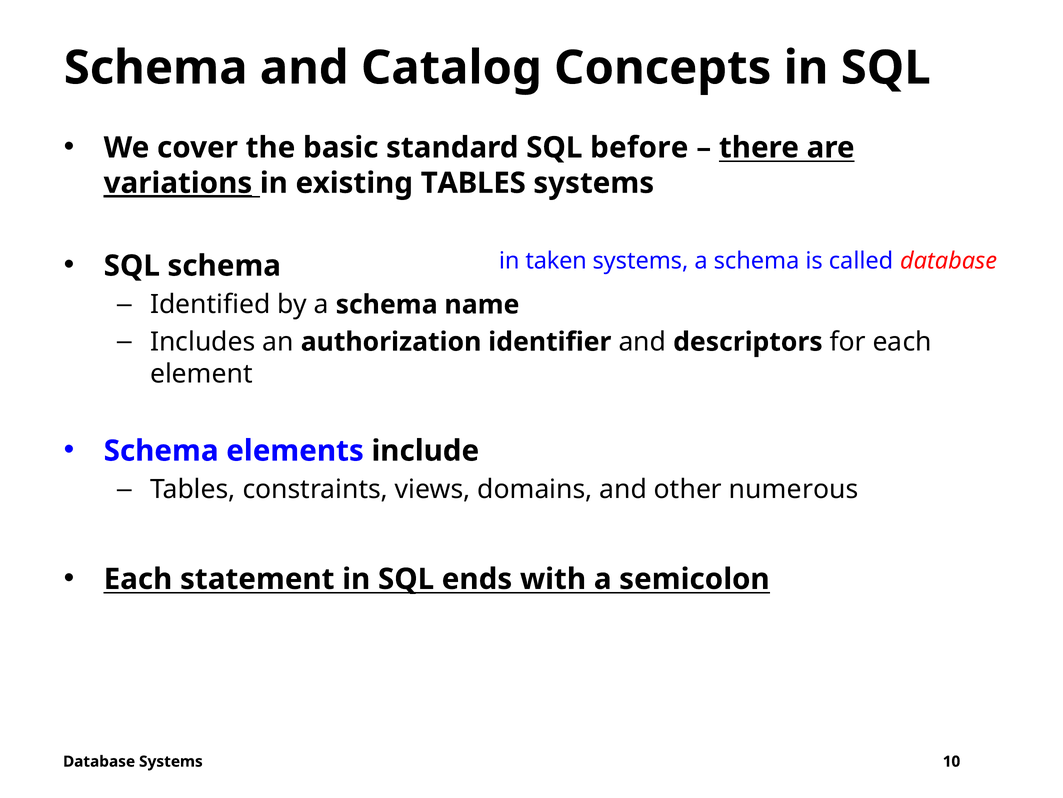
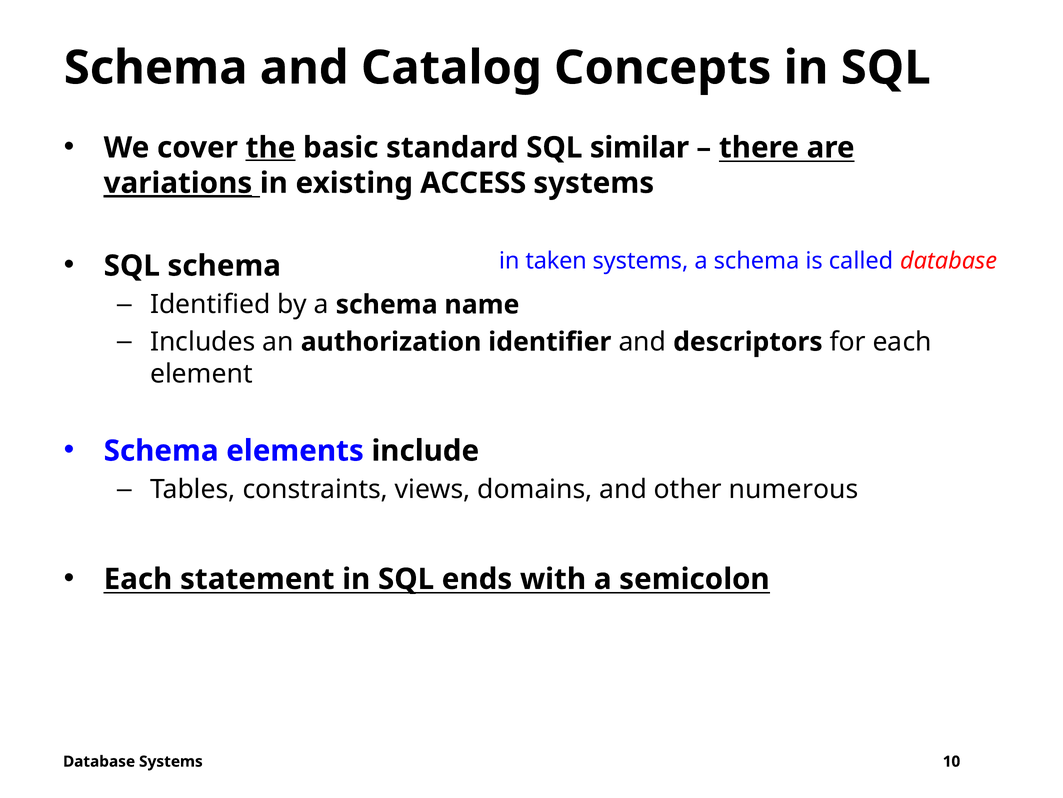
the underline: none -> present
before: before -> similar
existing TABLES: TABLES -> ACCESS
